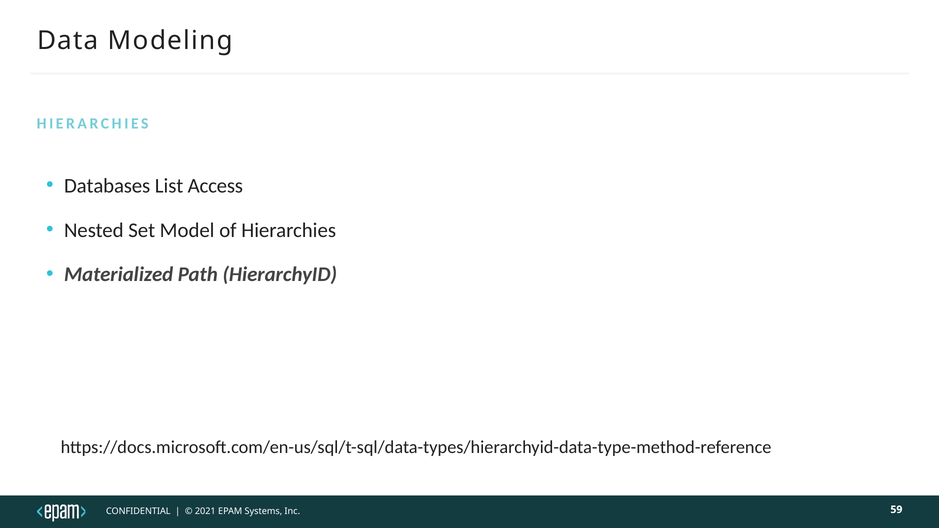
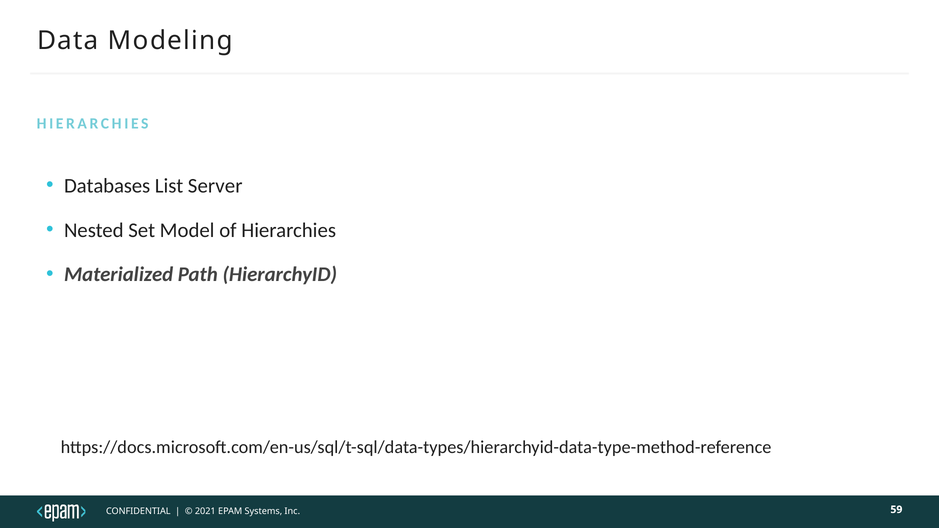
Access: Access -> Server
